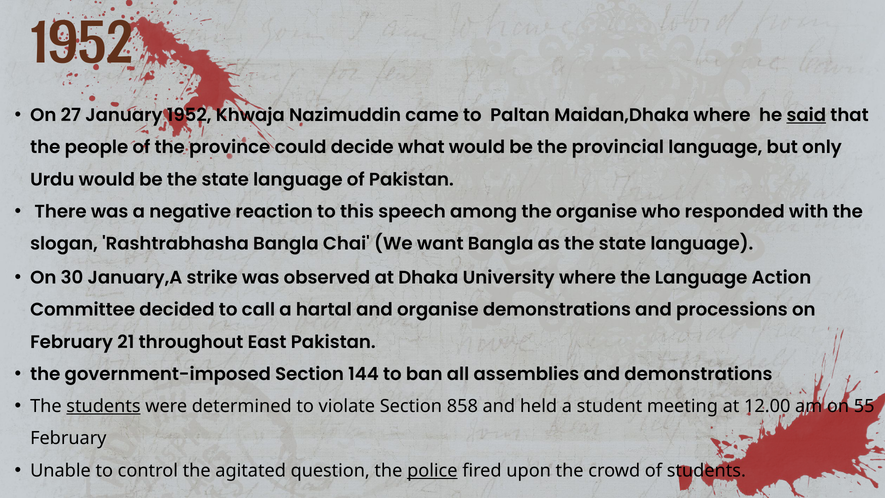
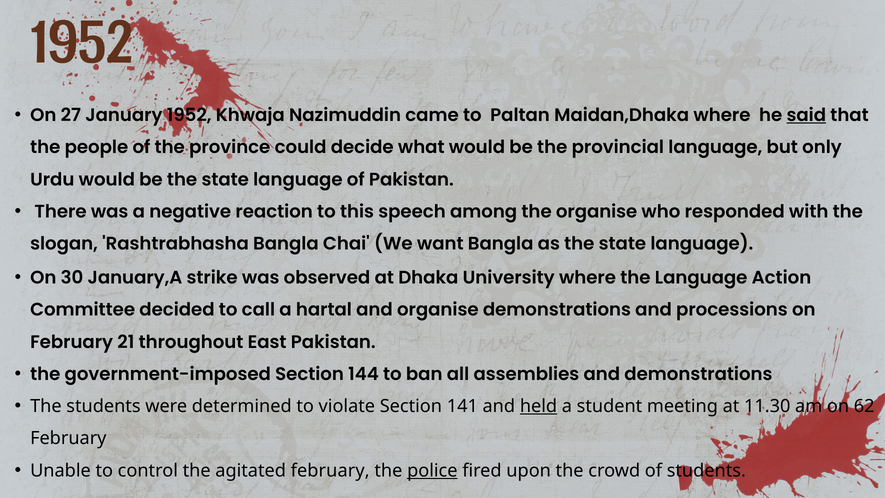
students at (103, 406) underline: present -> none
858: 858 -> 141
held underline: none -> present
12.00: 12.00 -> 11.30
55: 55 -> 62
agitated question: question -> february
